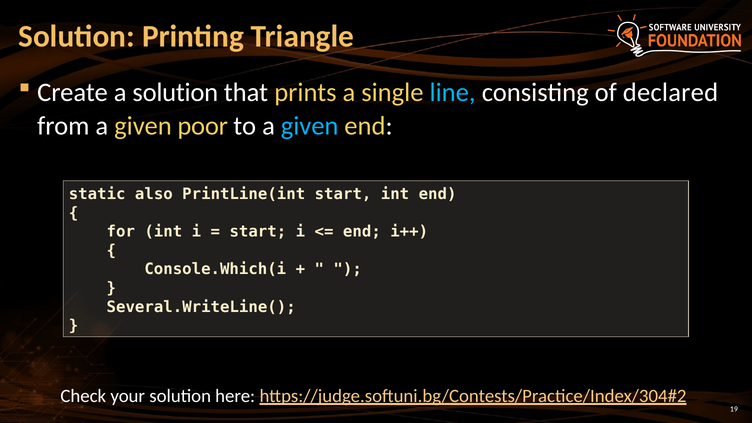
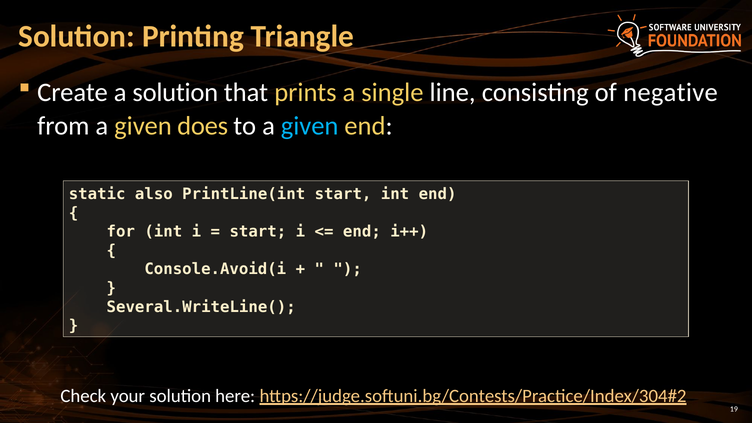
line colour: light blue -> white
declared: declared -> negative
poor: poor -> does
Console.Which(i: Console.Which(i -> Console.Avoid(i
